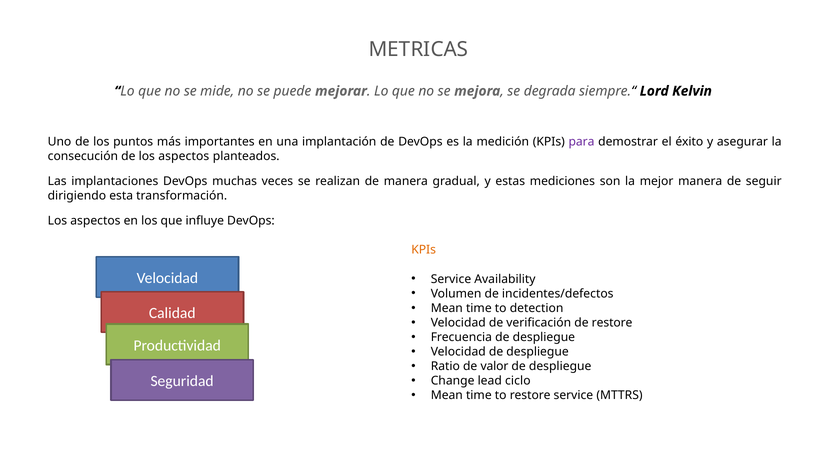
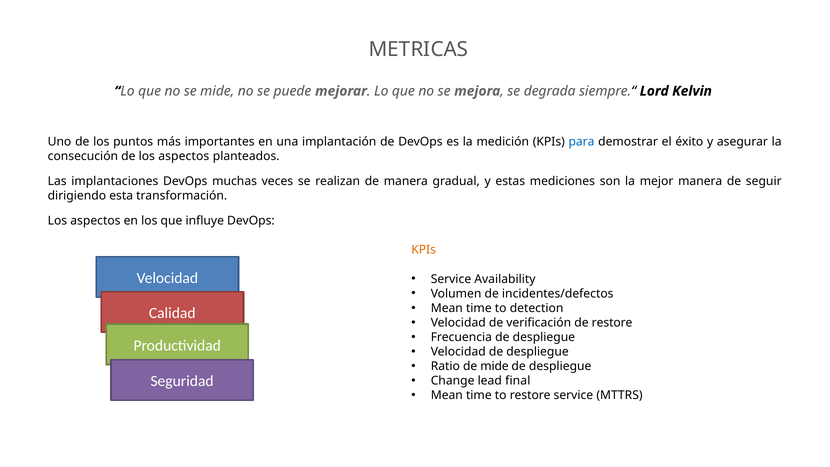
para colour: purple -> blue
de valor: valor -> mide
ciclo: ciclo -> final
